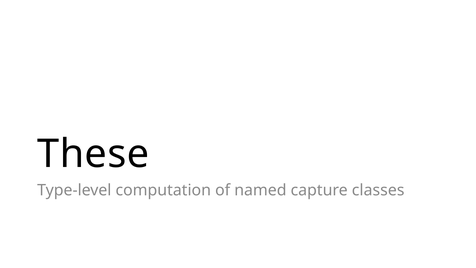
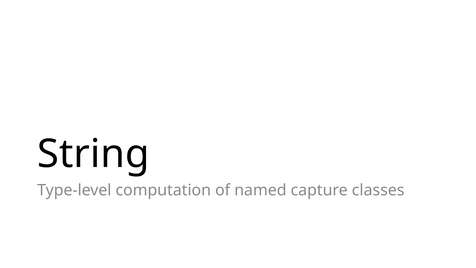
These: These -> String
